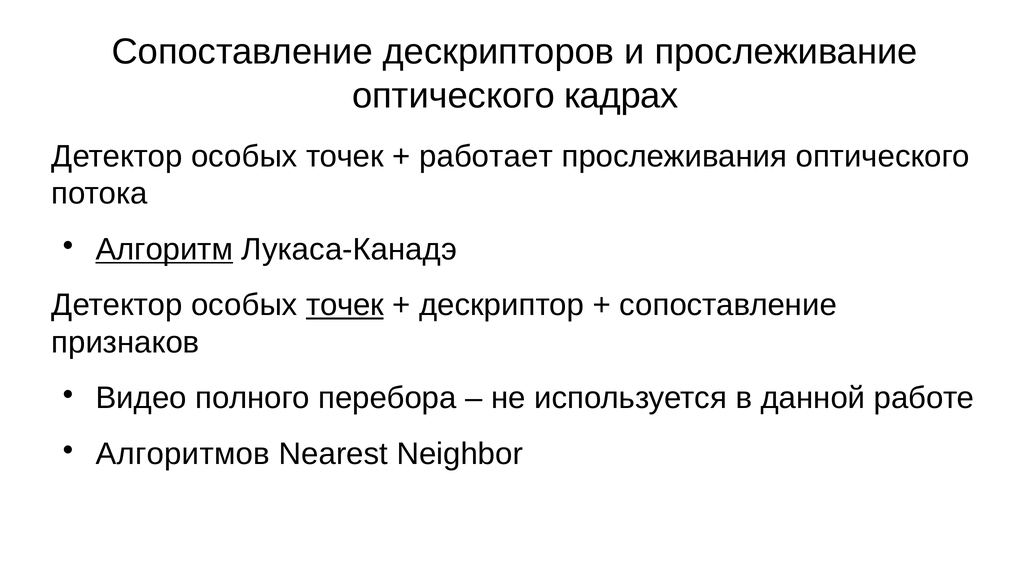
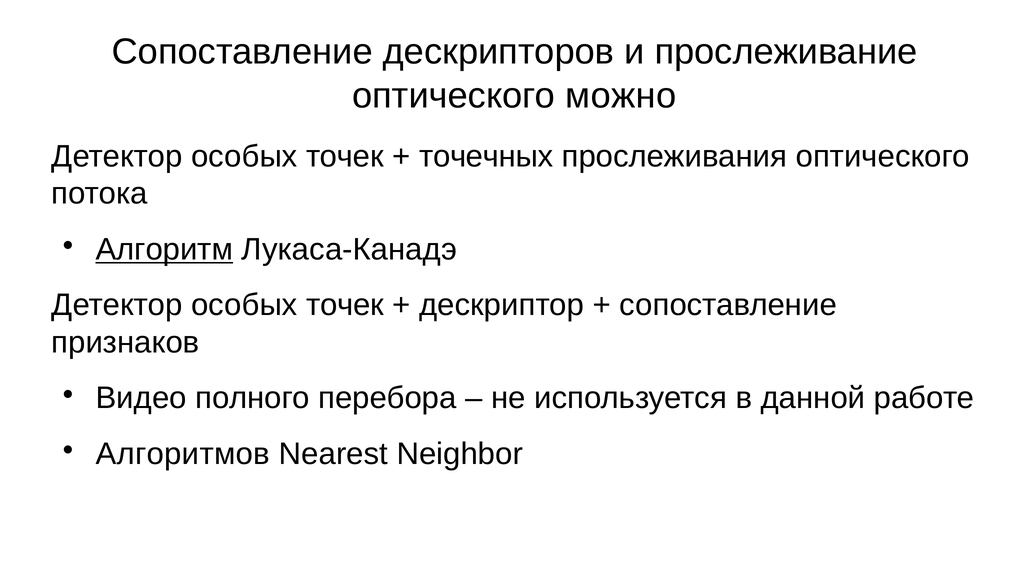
кадрах: кадрах -> можно
работает: работает -> точечных
точек at (345, 305) underline: present -> none
